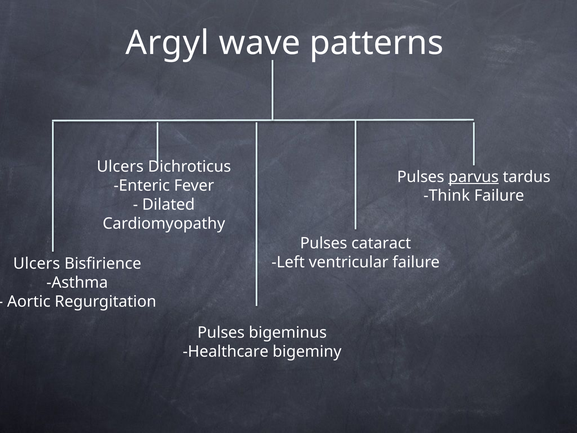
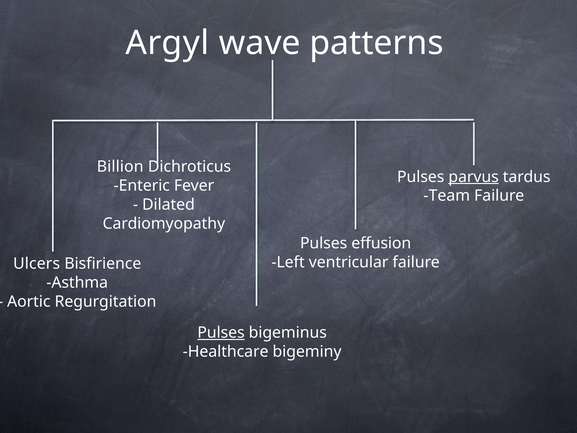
Ulcers at (120, 167): Ulcers -> Billion
Think: Think -> Team
cataract: cataract -> effusion
Pulses at (221, 333) underline: none -> present
